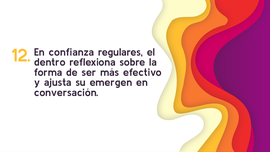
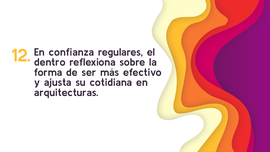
emergen: emergen -> cotidiana
conversación: conversación -> arquitecturas
